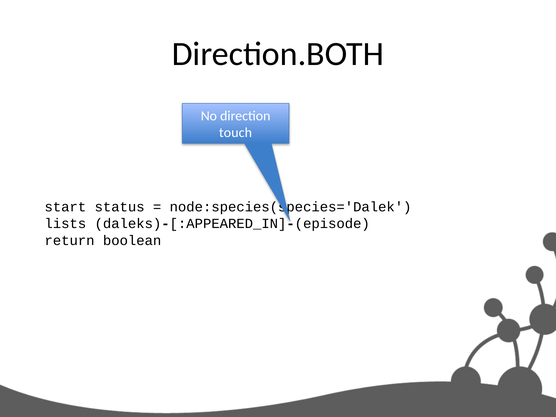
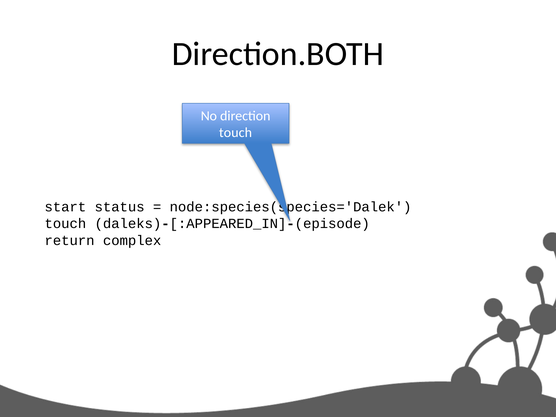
lists at (65, 224): lists -> touch
boolean: boolean -> complex
